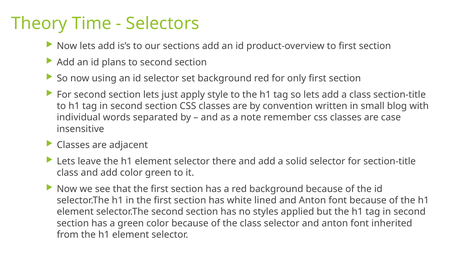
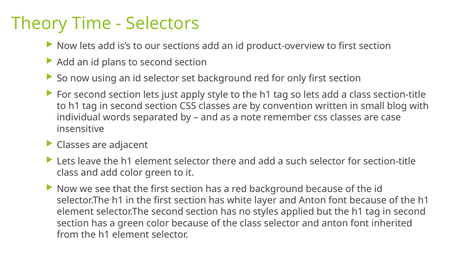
solid: solid -> such
lined: lined -> layer
